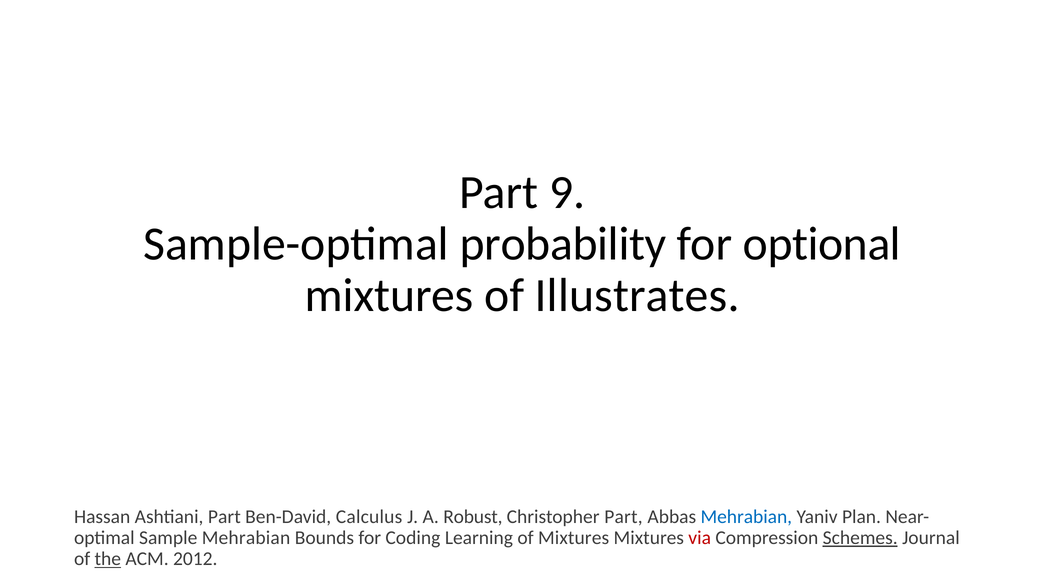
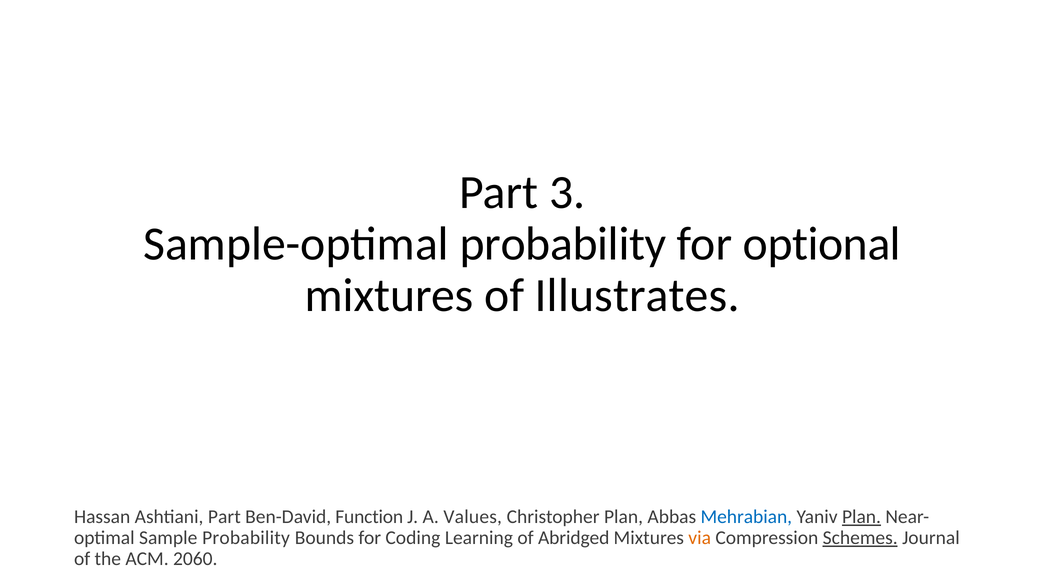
9: 9 -> 3
Calculus: Calculus -> Function
Robust: Robust -> Values
Christopher Part: Part -> Plan
Plan at (861, 516) underline: none -> present
Sample Mehrabian: Mehrabian -> Probability
of Mixtures: Mixtures -> Abridged
via colour: red -> orange
the underline: present -> none
2012: 2012 -> 2060
